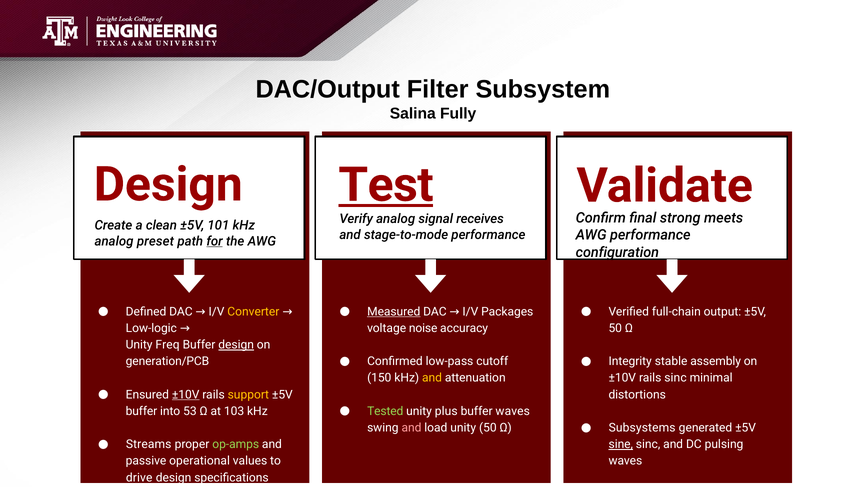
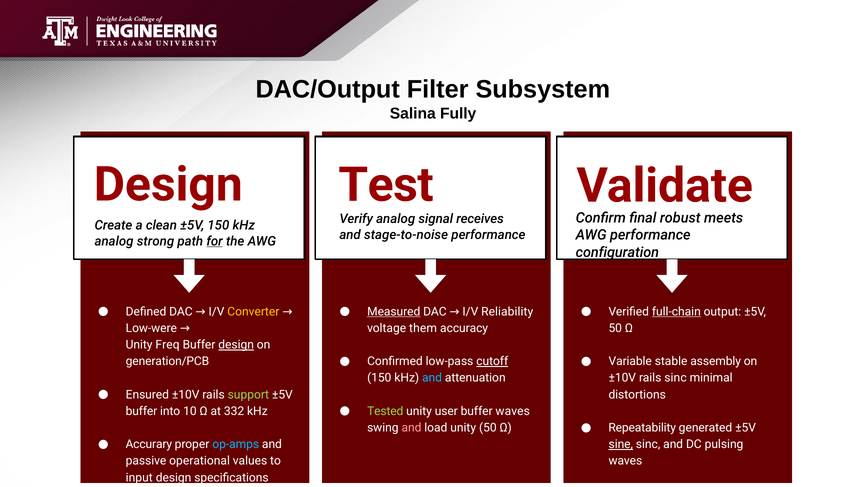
Test underline: present -> none
strong: strong -> robust
±5V 101: 101 -> 150
stage-to-mode: stage-to-mode -> stage-to-noise
preset: preset -> strong
Packages: Packages -> Reliability
full-chain underline: none -> present
Low-logic: Low-logic -> Low-were
noise: noise -> them
cutoff underline: none -> present
Integrity: Integrity -> Variable
and at (432, 378) colour: yellow -> light blue
±10V at (186, 395) underline: present -> none
support colour: yellow -> light green
plus: plus -> user
53: 53 -> 10
103: 103 -> 332
Subsystems: Subsystems -> Repeatability
Streams: Streams -> Accurary
op-amps colour: light green -> light blue
drive: drive -> input
